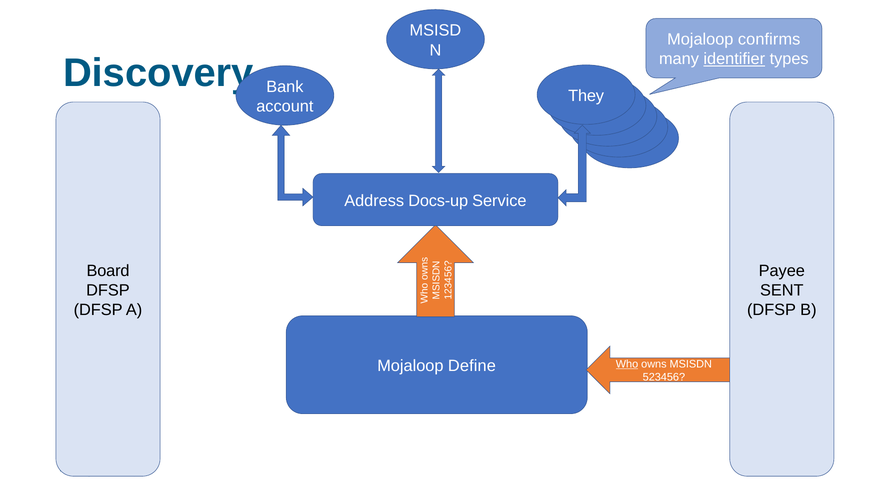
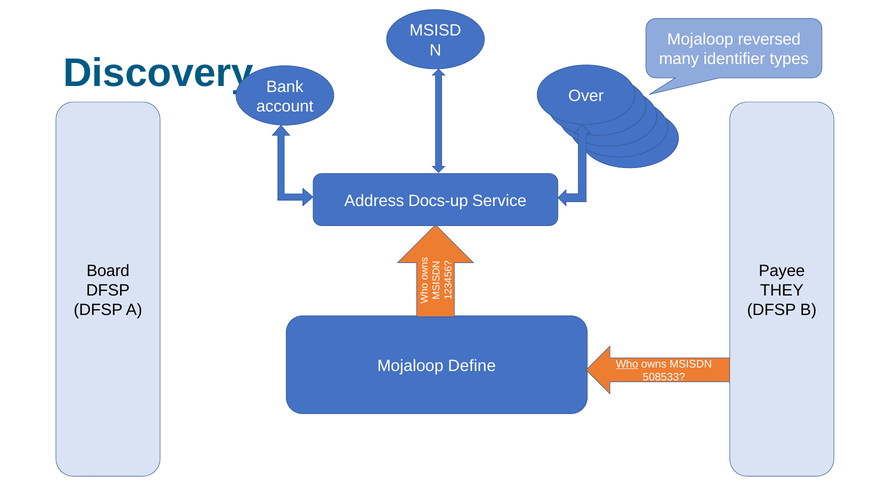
confirms: confirms -> reversed
identifier underline: present -> none
They: They -> Over
SENT: SENT -> THEY
523456: 523456 -> 508533
